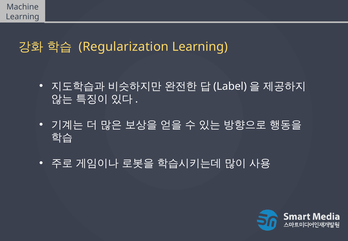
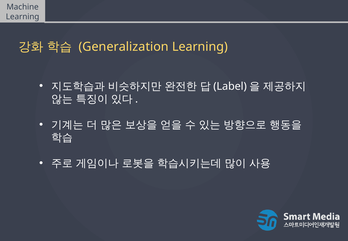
Regularization: Regularization -> Generalization
